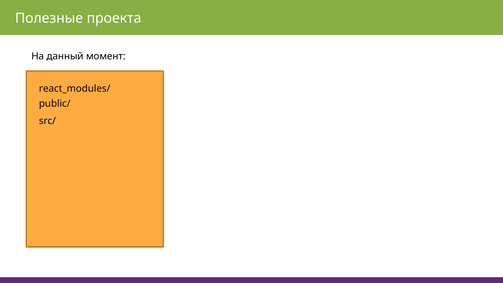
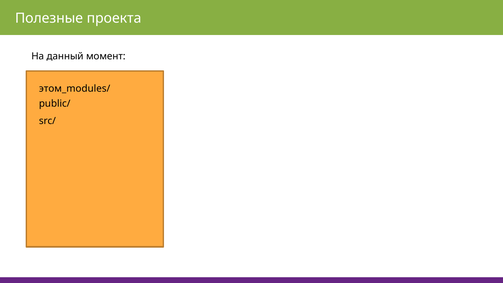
react_modules/: react_modules/ -> этом_modules/
